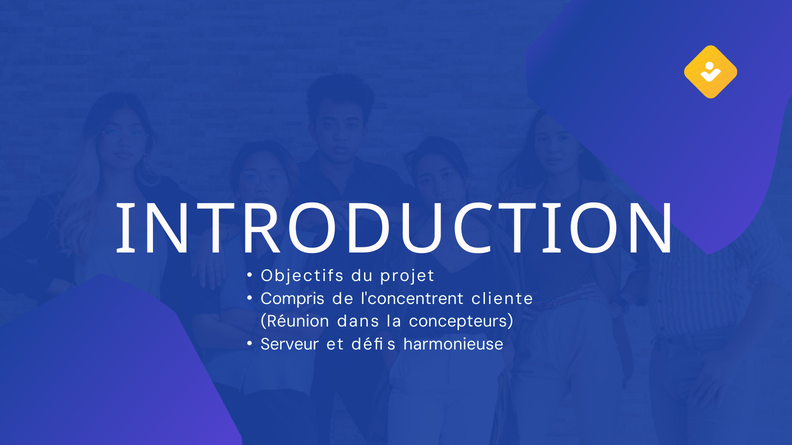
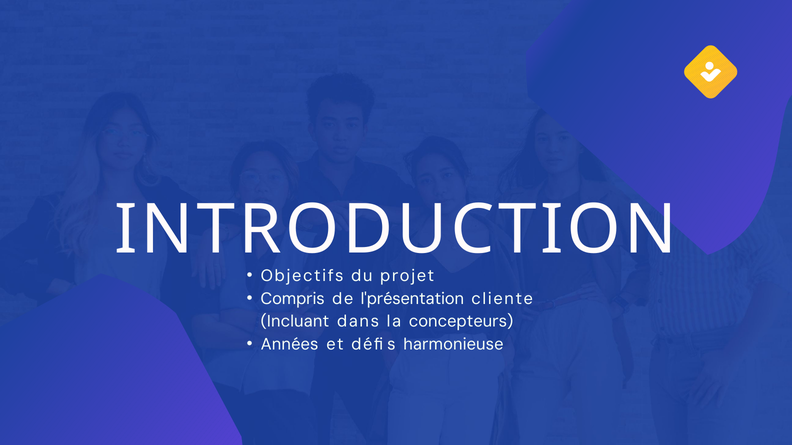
l'concentrent: l'concentrent -> l'présentation
Réunion: Réunion -> Incluant
Serveur: Serveur -> Années
